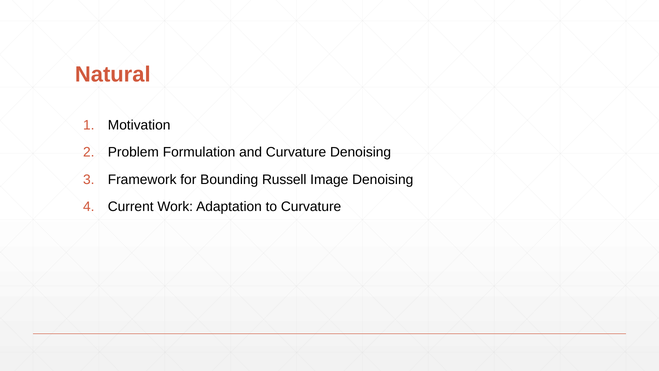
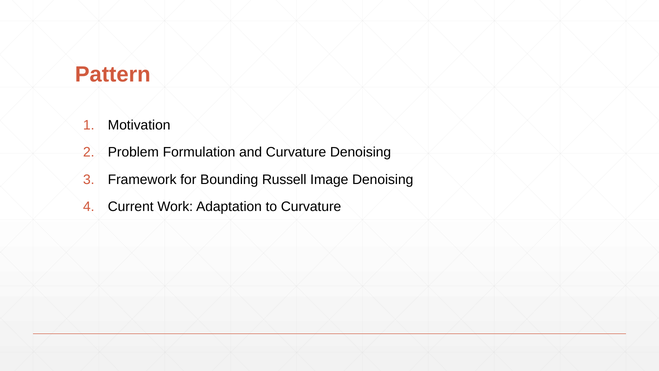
Natural: Natural -> Pattern
